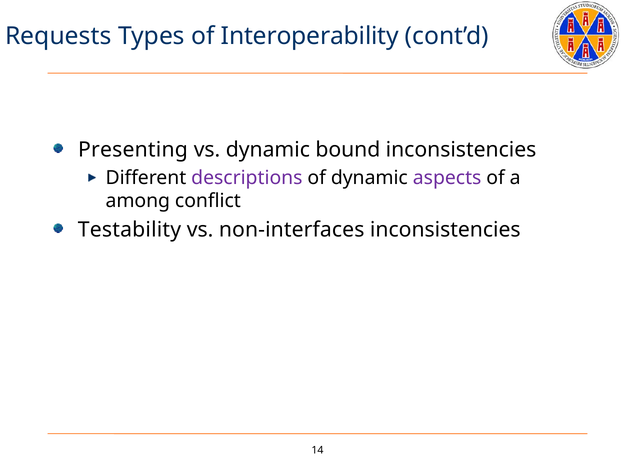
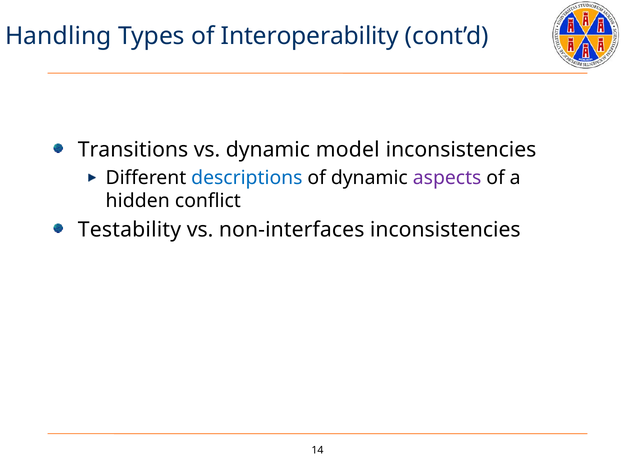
Requests: Requests -> Handling
Presenting: Presenting -> Transitions
bound: bound -> model
descriptions colour: purple -> blue
among: among -> hidden
